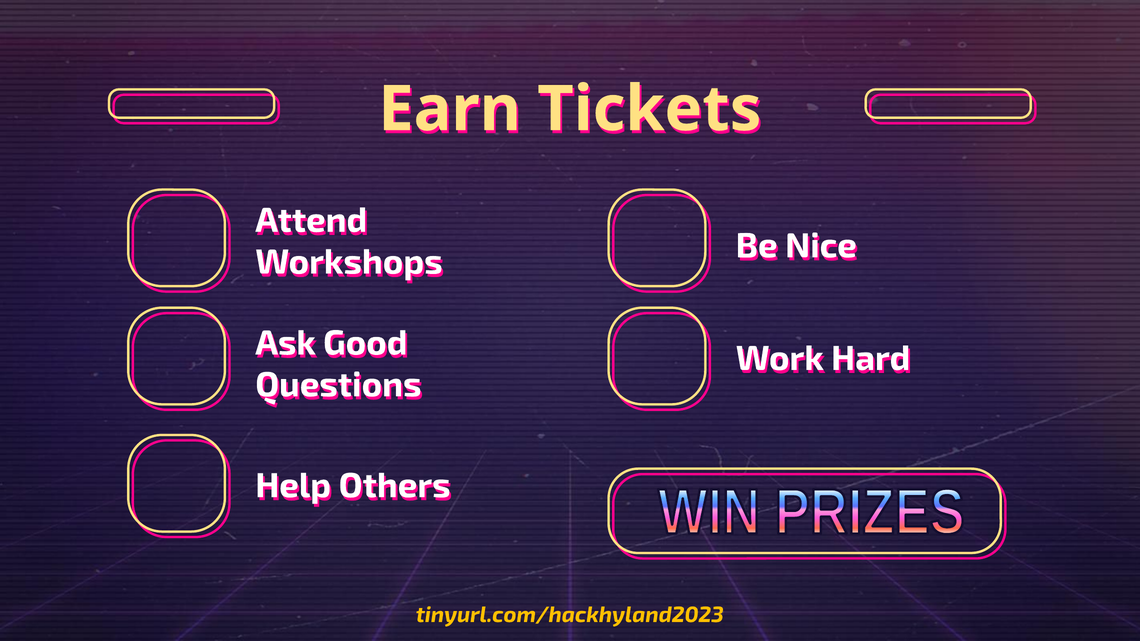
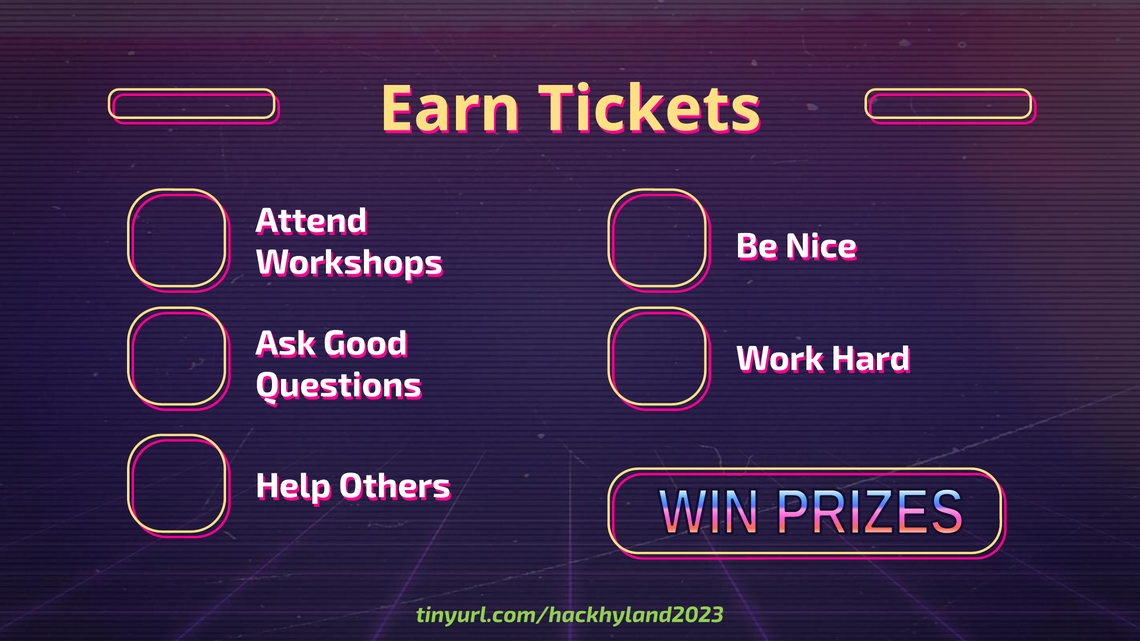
tinyurl.com/hackhyland2023 colour: yellow -> light green
